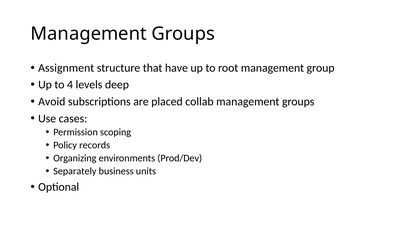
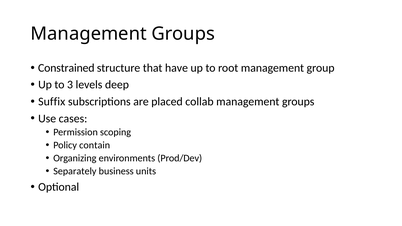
Assignment: Assignment -> Constrained
4: 4 -> 3
Avoid: Avoid -> Suffix
records: records -> contain
